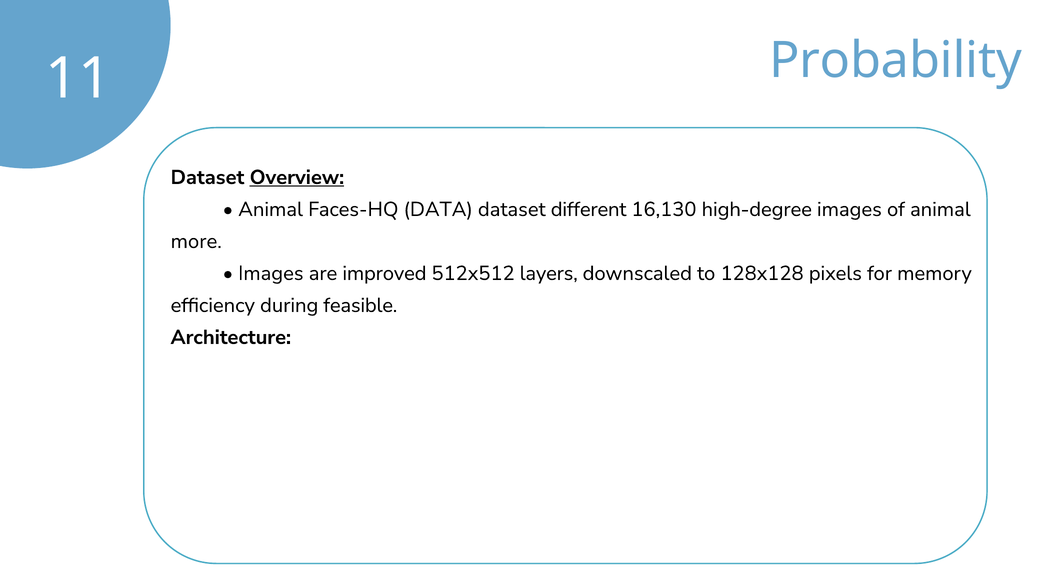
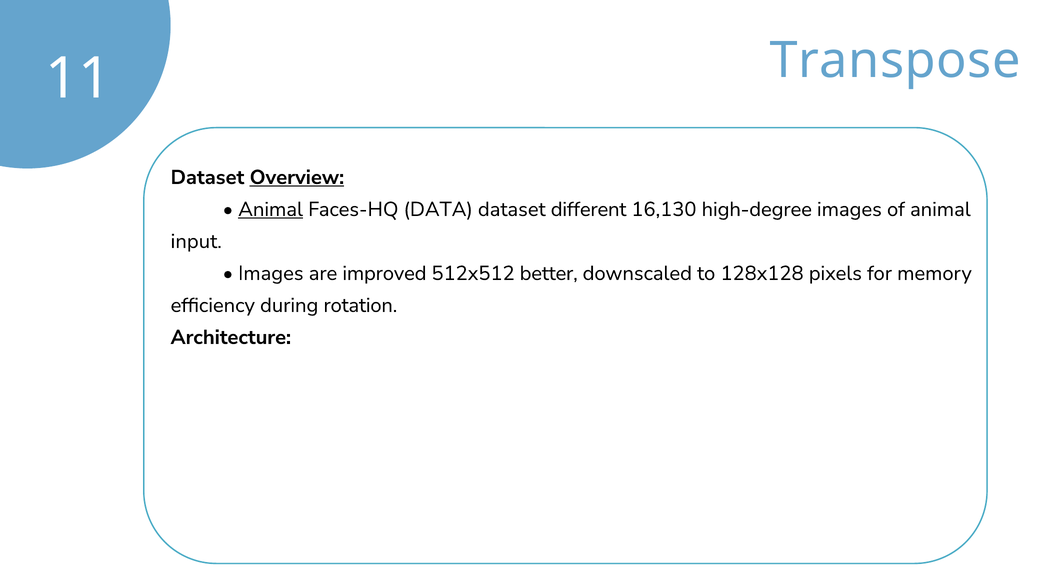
Probability: Probability -> Transpose
Animal at (271, 209) underline: none -> present
more: more -> input
layers: layers -> better
feasible: feasible -> rotation
